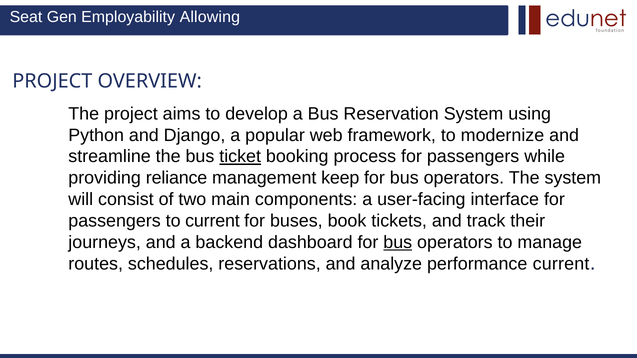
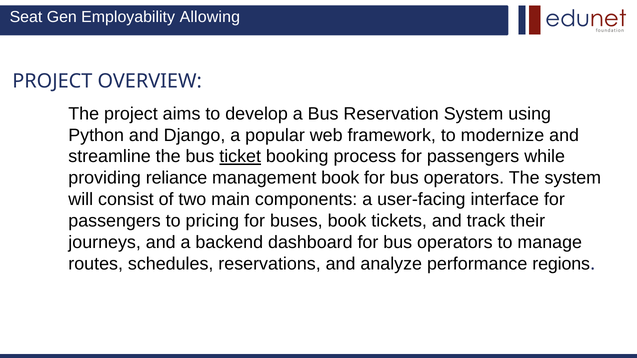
management keep: keep -> book
to current: current -> pricing
bus at (398, 242) underline: present -> none
performance current: current -> regions
